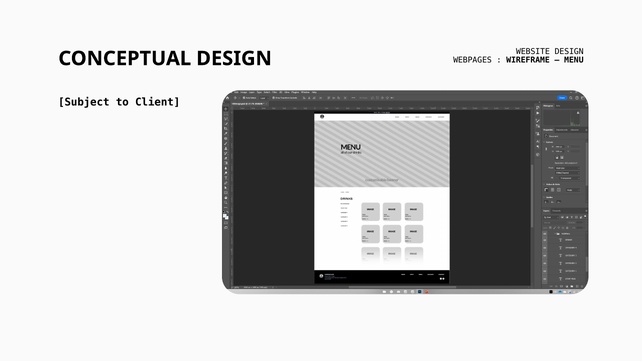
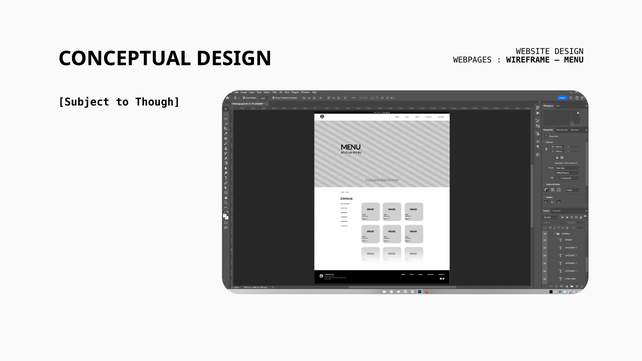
Client: Client -> Though
